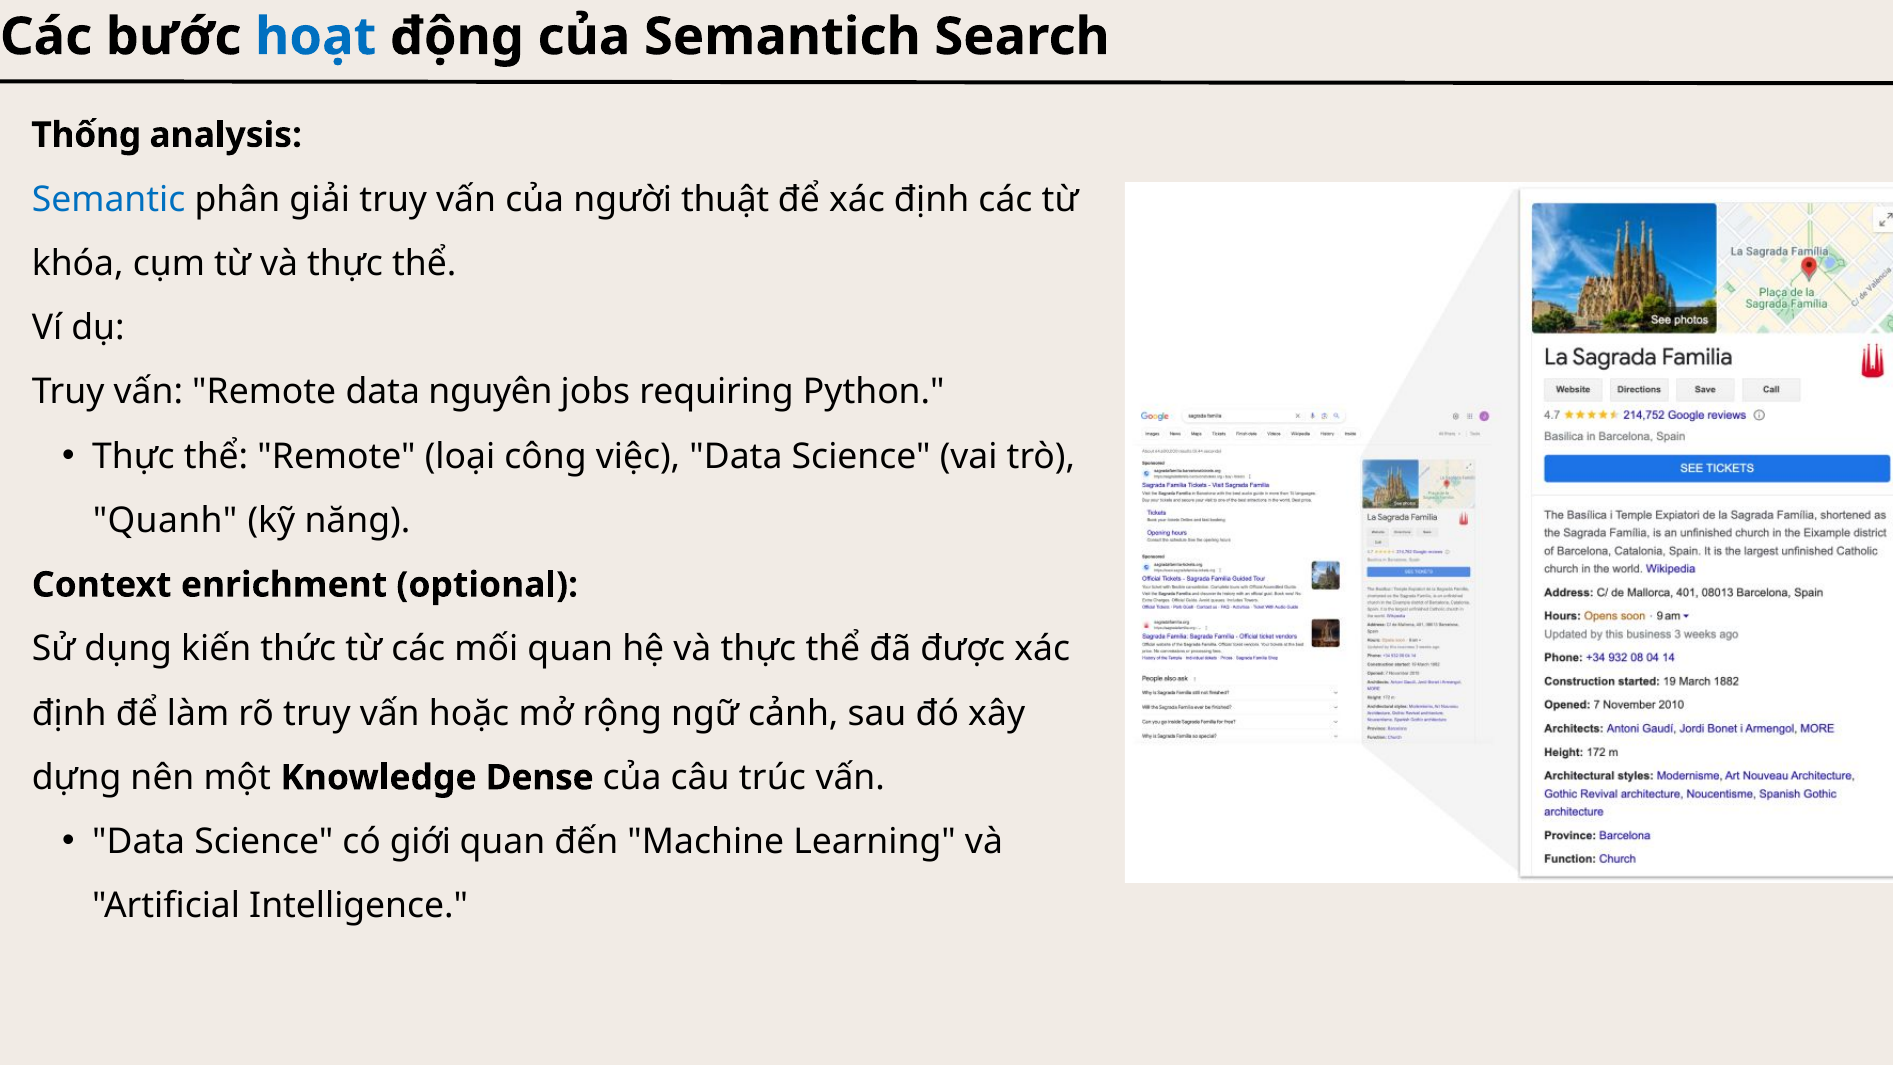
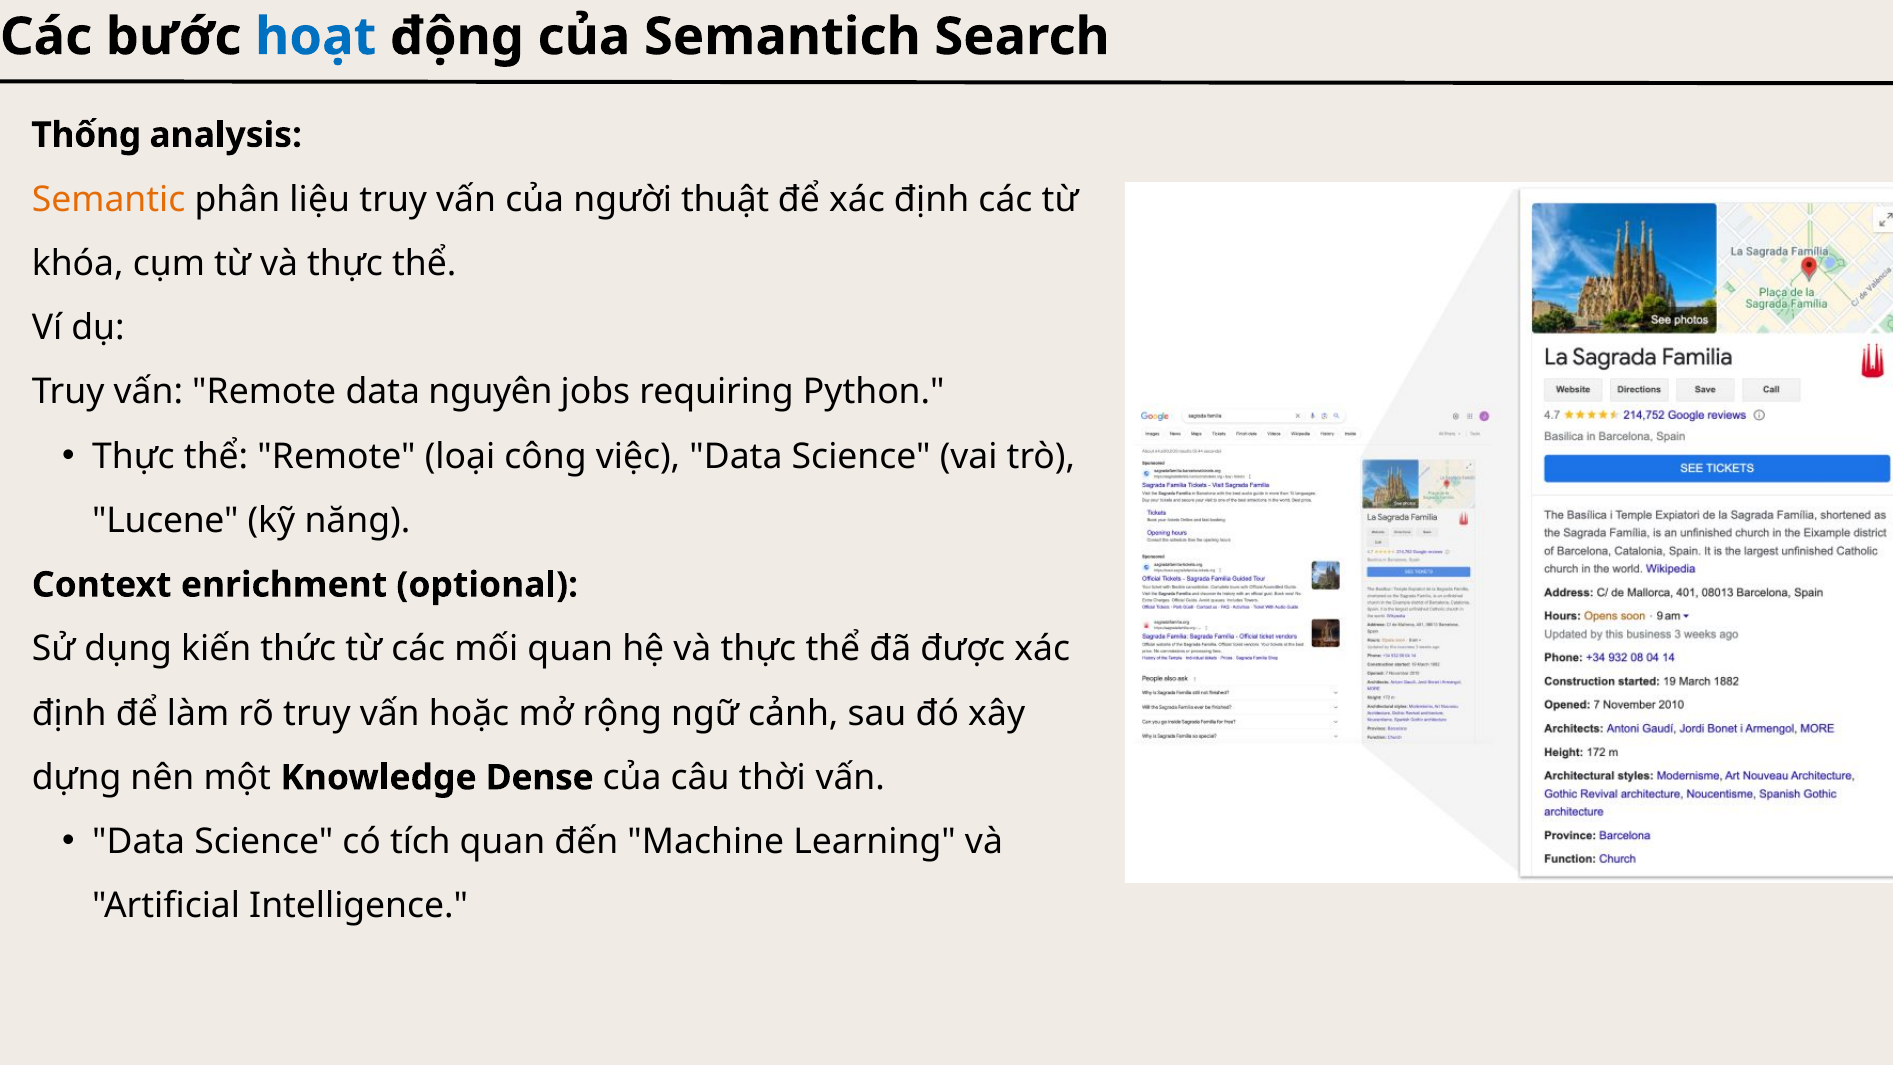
Semantic colour: blue -> orange
giải: giải -> liệu
Quanh: Quanh -> Lucene
trúc: trúc -> thời
giới: giới -> tích
